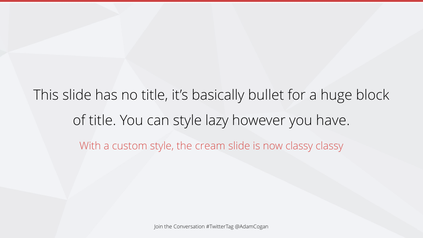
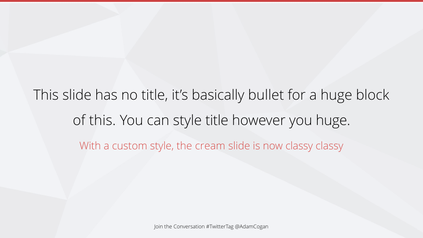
of title: title -> this
style lazy: lazy -> title
you have: have -> huge
